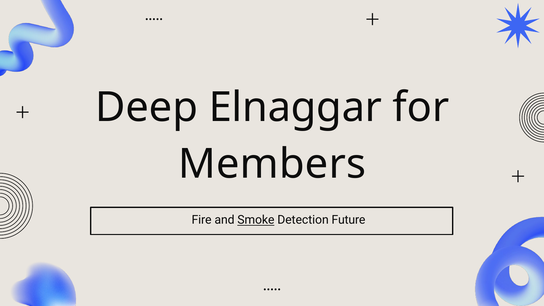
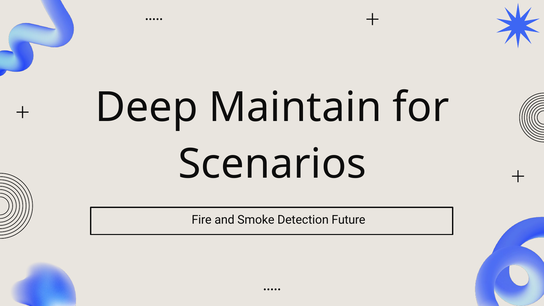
Elnaggar: Elnaggar -> Maintain
Members: Members -> Scenarios
Smoke underline: present -> none
